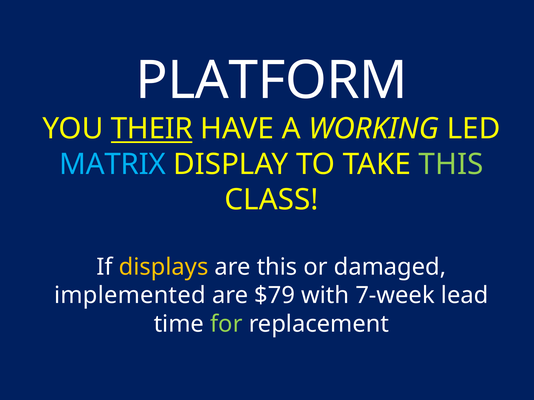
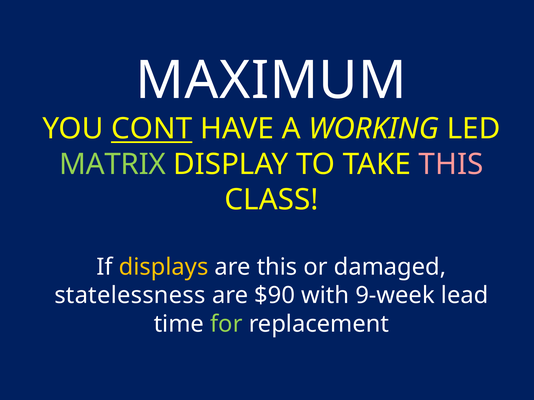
PLATFORM: PLATFORM -> MAXIMUM
THEIR: THEIR -> CONT
MATRIX colour: light blue -> light green
THIS at (451, 164) colour: light green -> pink
implemented: implemented -> statelessness
$79: $79 -> $90
7-week: 7-week -> 9-week
